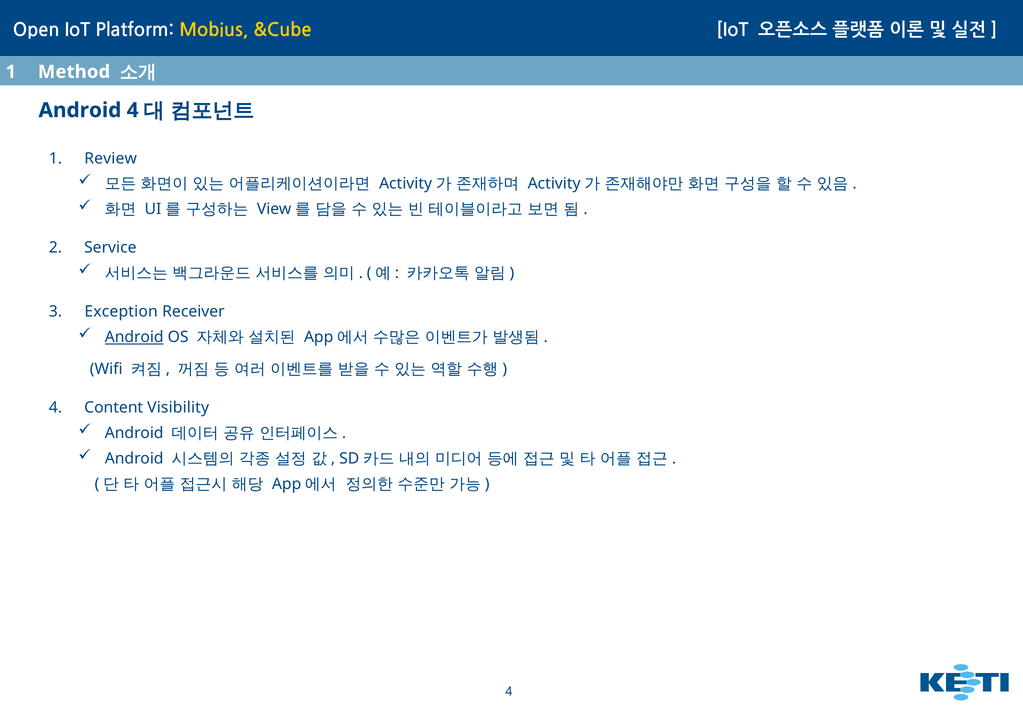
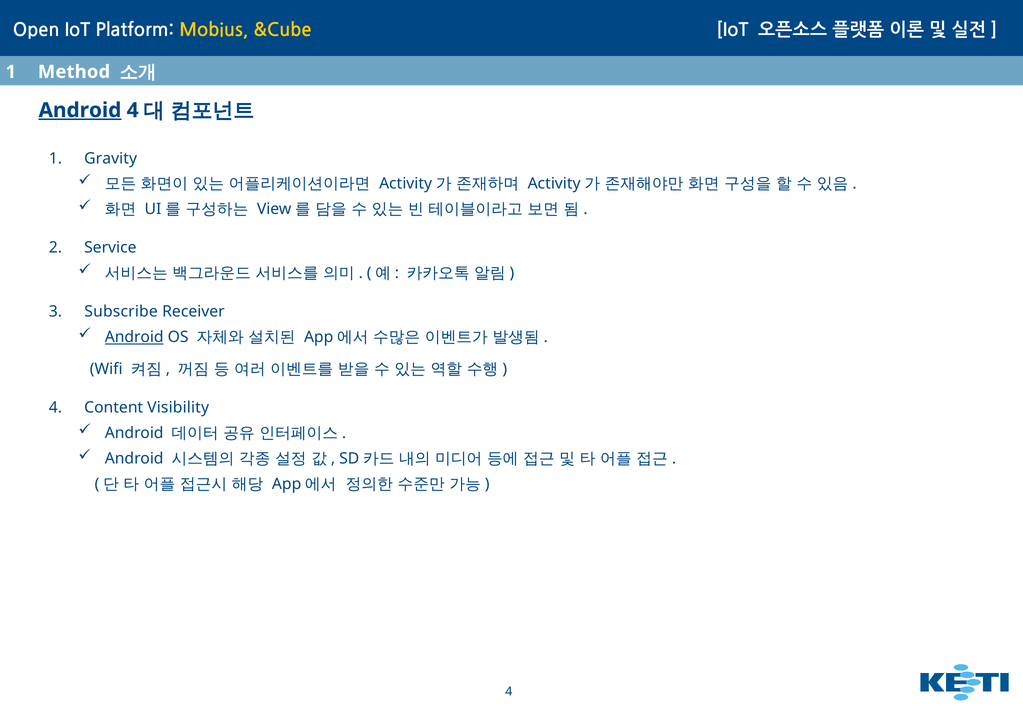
Android at (80, 110) underline: none -> present
Review: Review -> Gravity
Exception: Exception -> Subscribe
